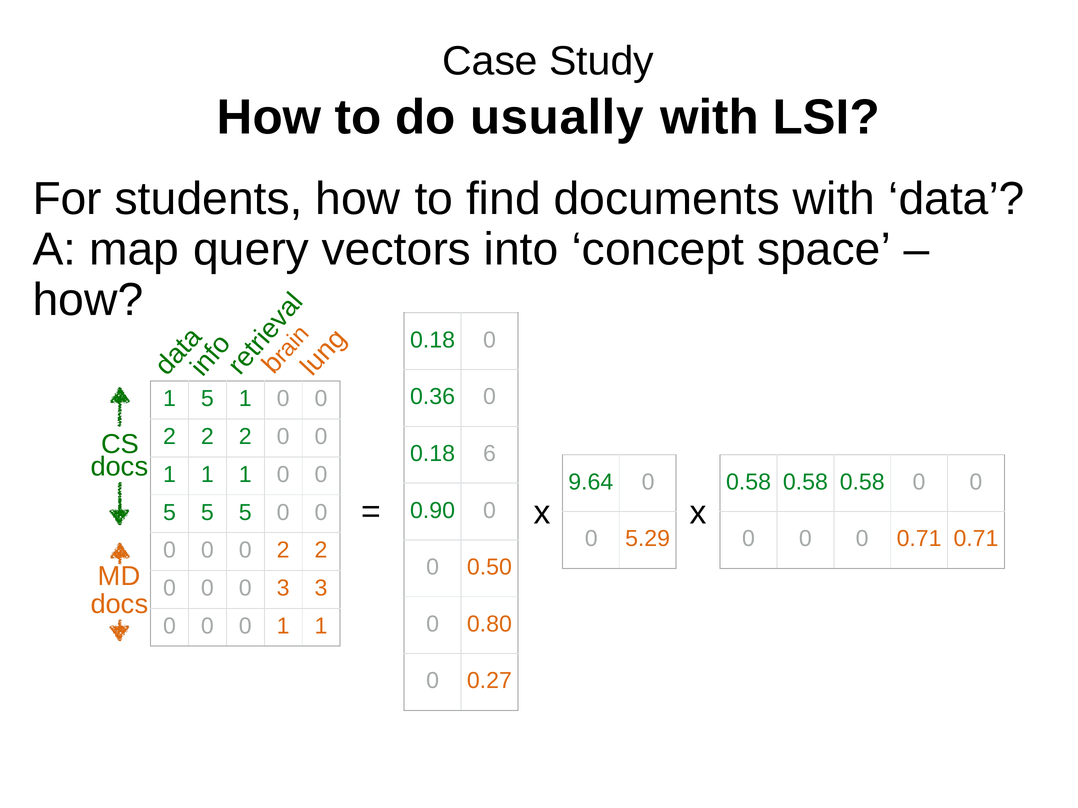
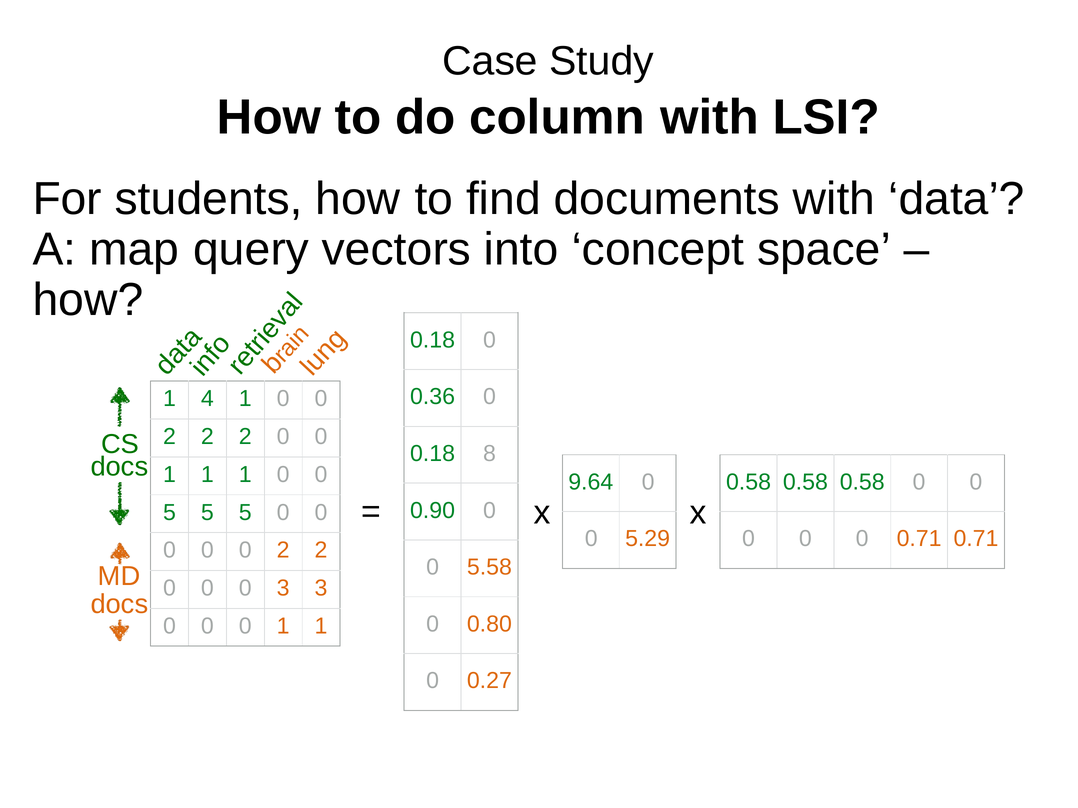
usually: usually -> column
1 5: 5 -> 4
6: 6 -> 8
0.50: 0.50 -> 5.58
